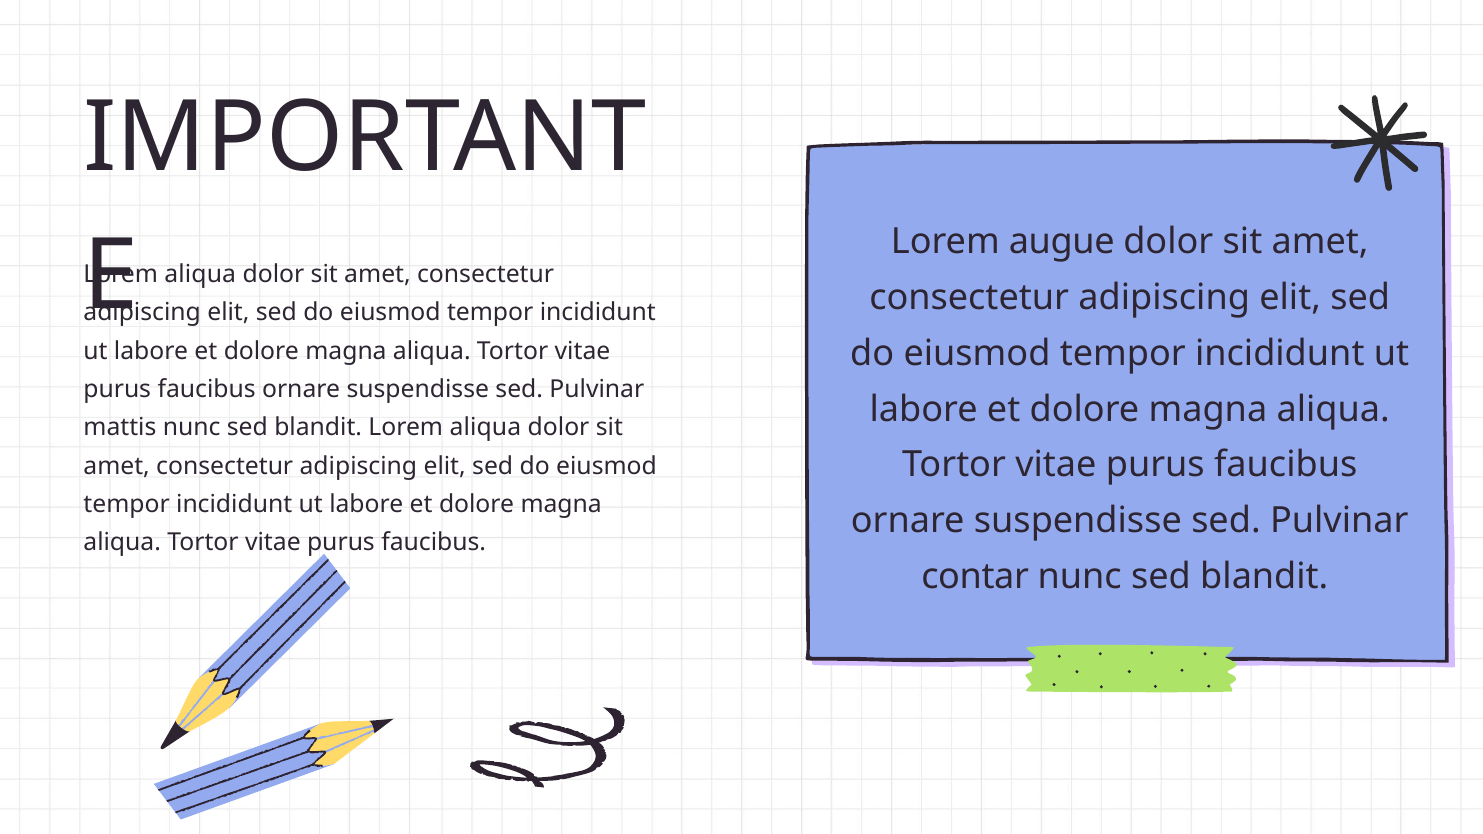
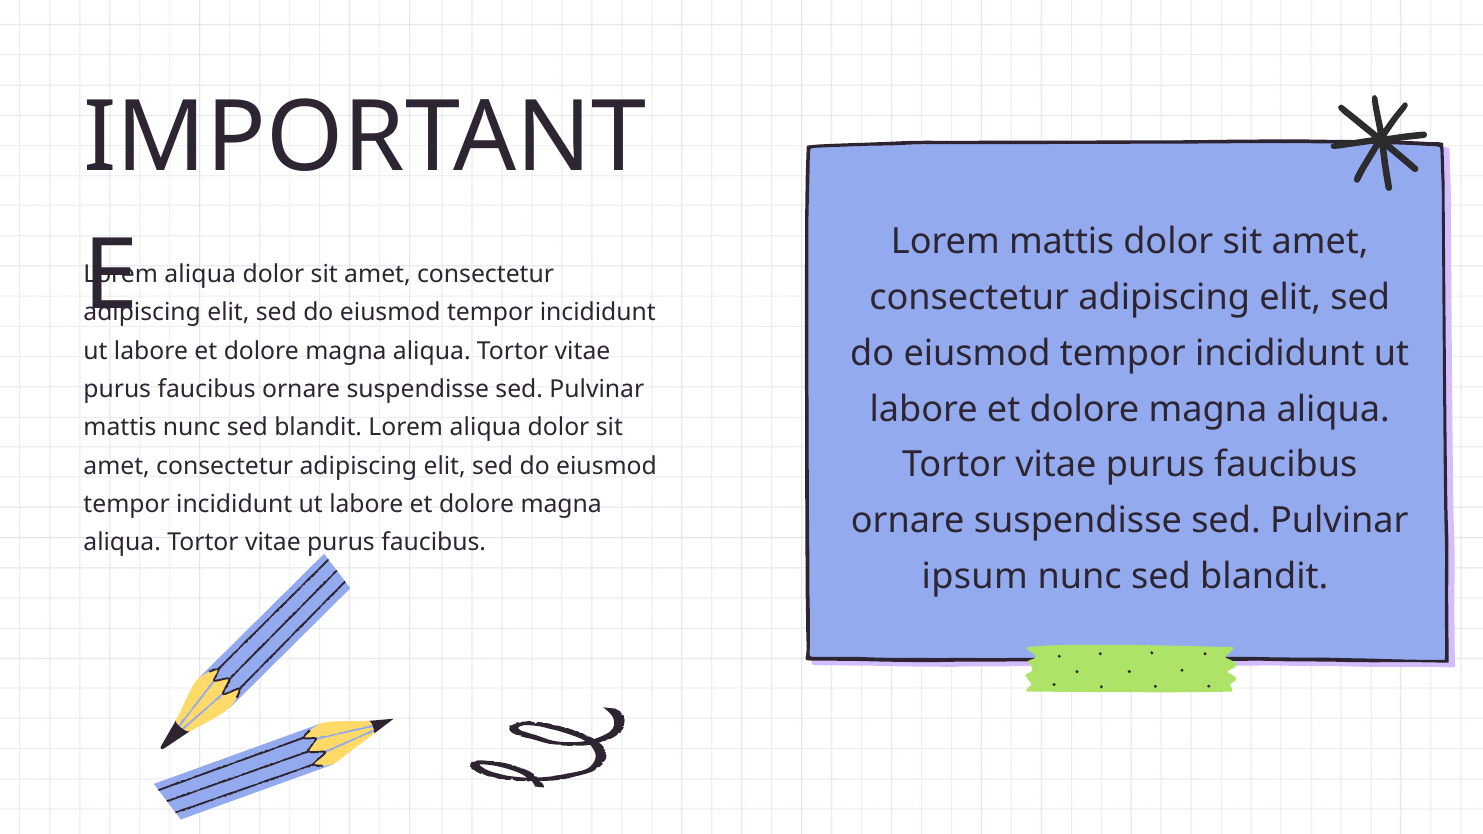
Lorem augue: augue -> mattis
contar: contar -> ipsum
